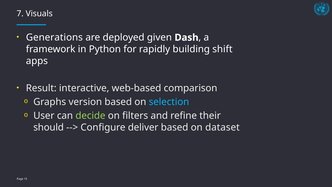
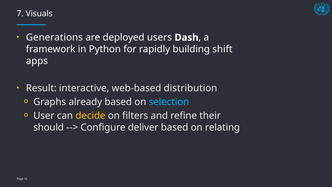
given: given -> users
comparison: comparison -> distribution
version: version -> already
decide colour: light green -> yellow
dataset: dataset -> relating
